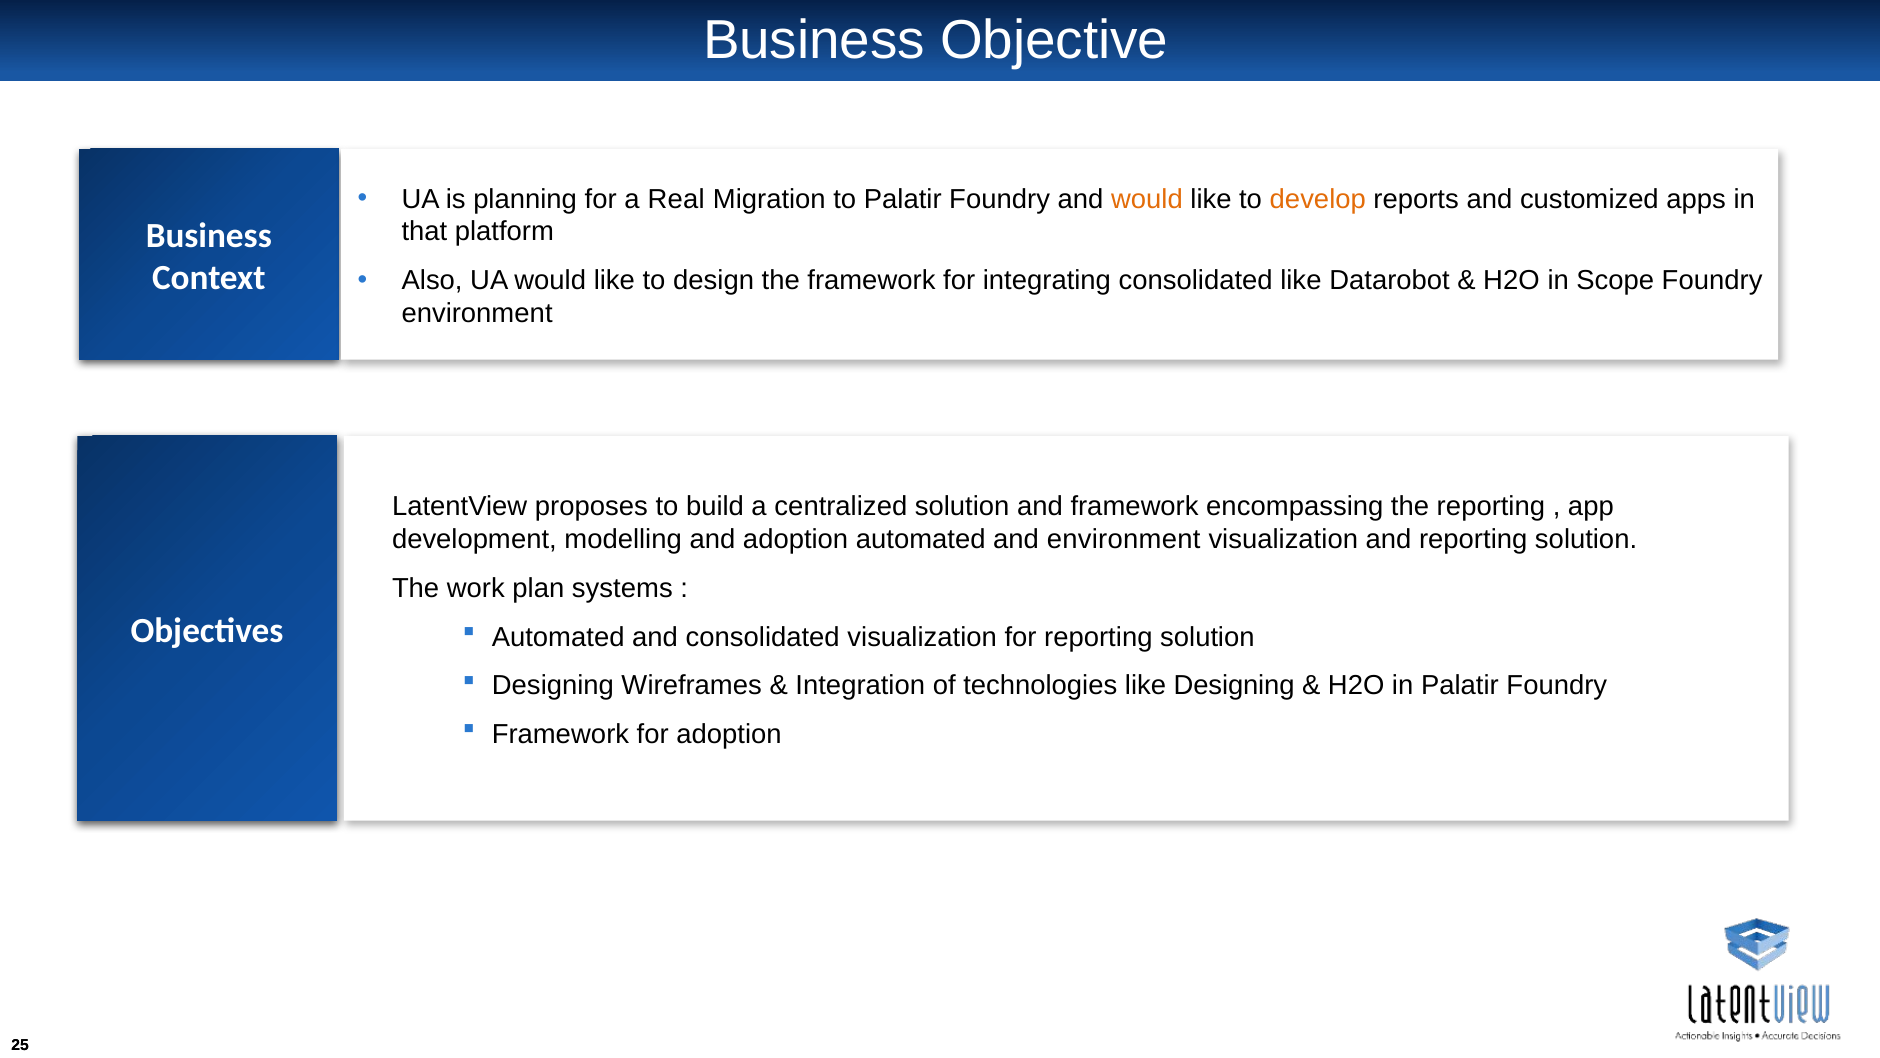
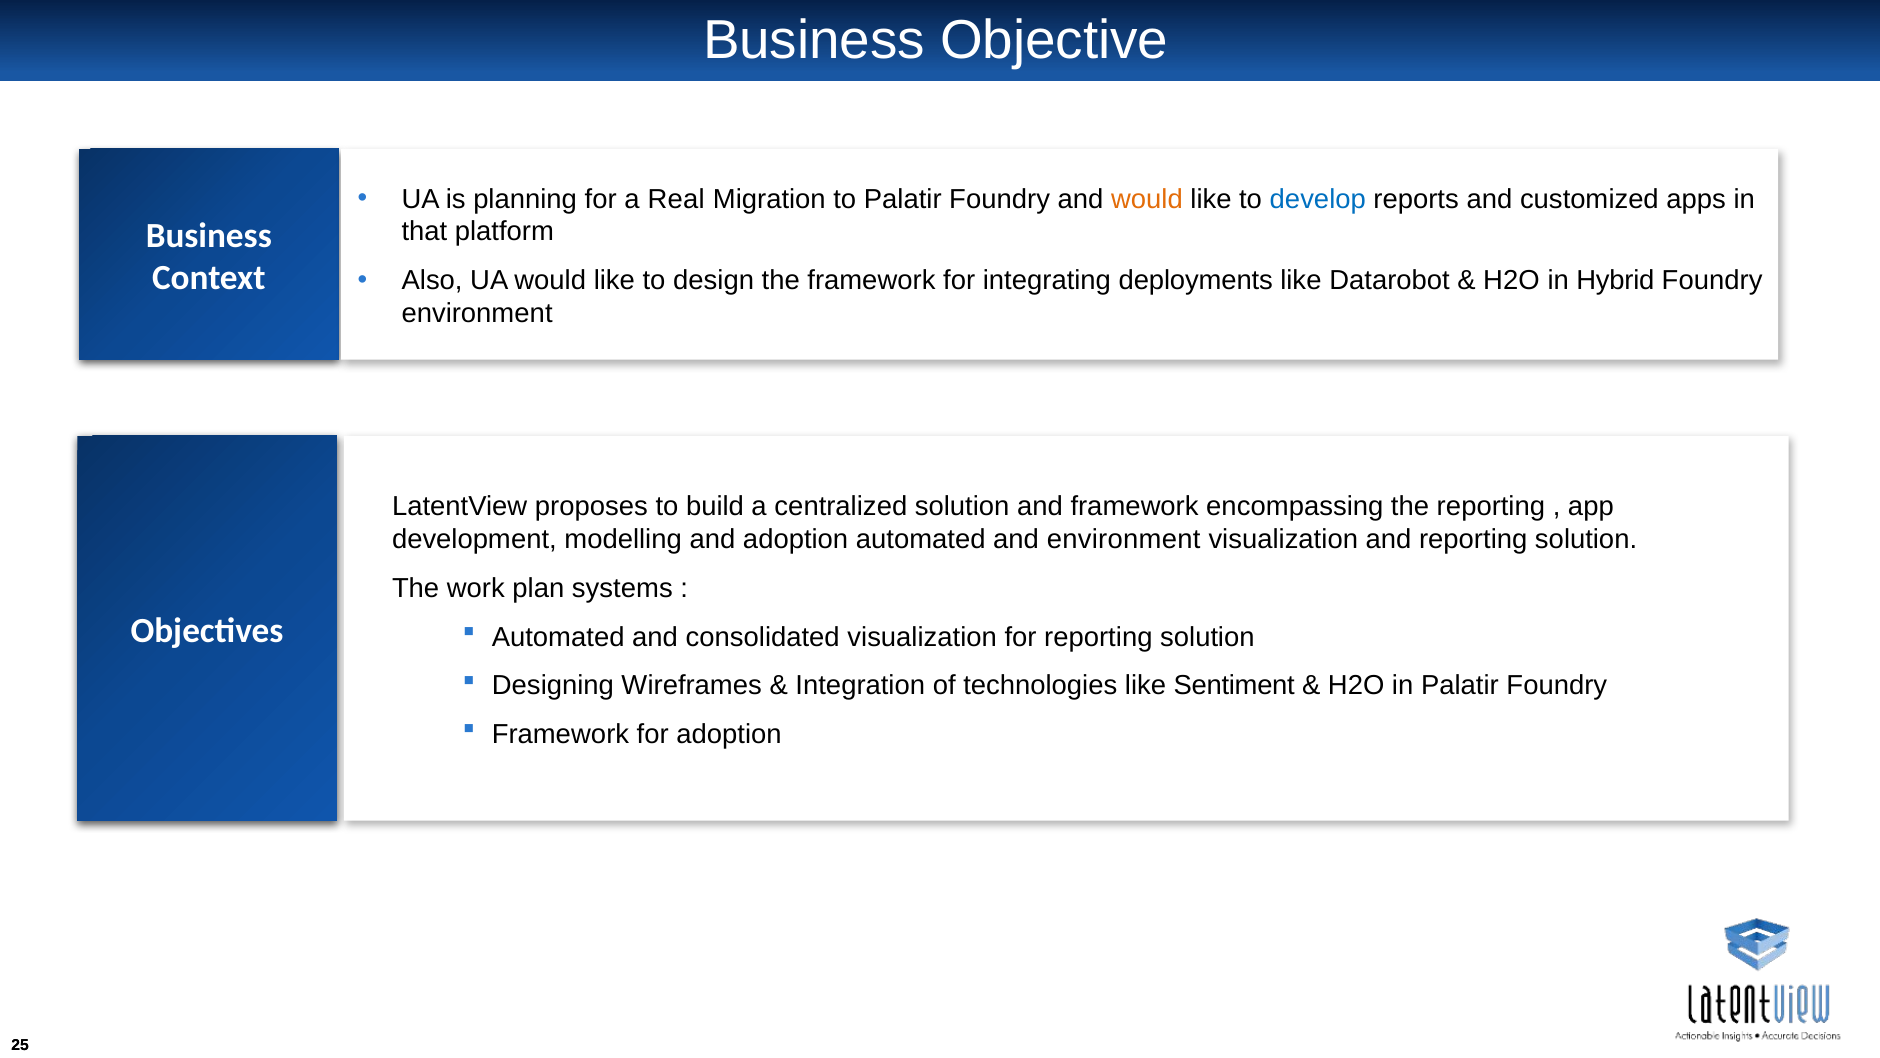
develop colour: orange -> blue
integrating consolidated: consolidated -> deployments
Scope: Scope -> Hybrid
like Designing: Designing -> Sentiment
